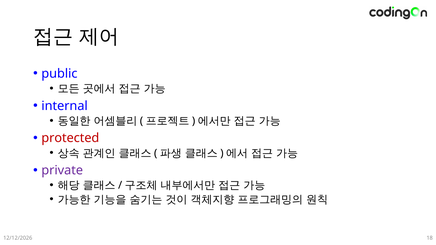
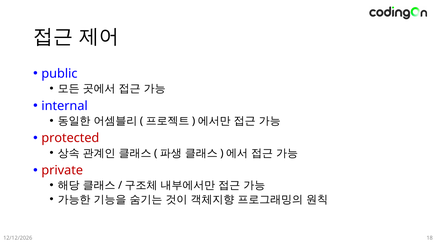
private colour: purple -> red
